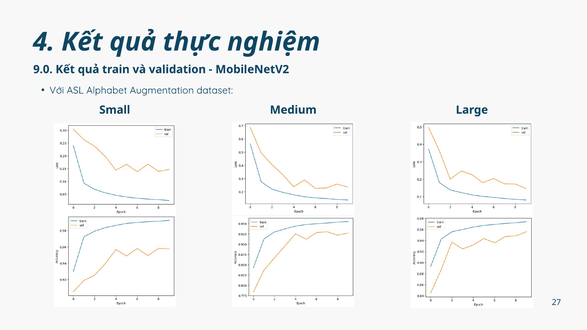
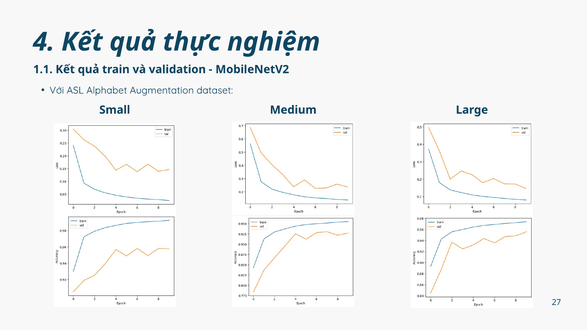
9.0: 9.0 -> 1.1
